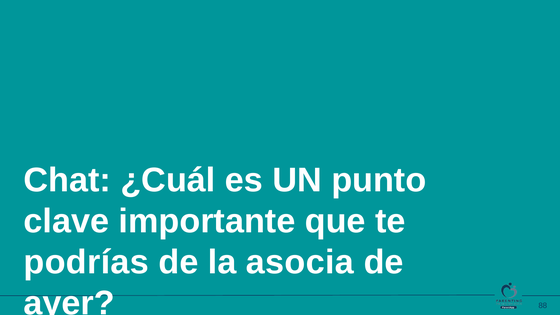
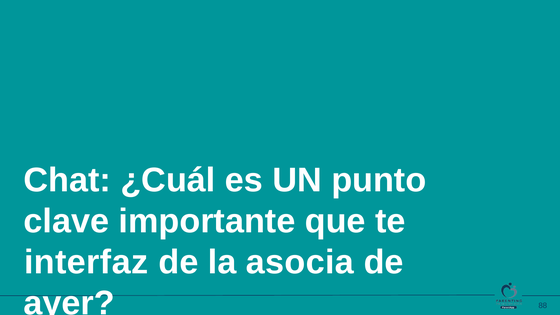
podrías: podrías -> interfaz
